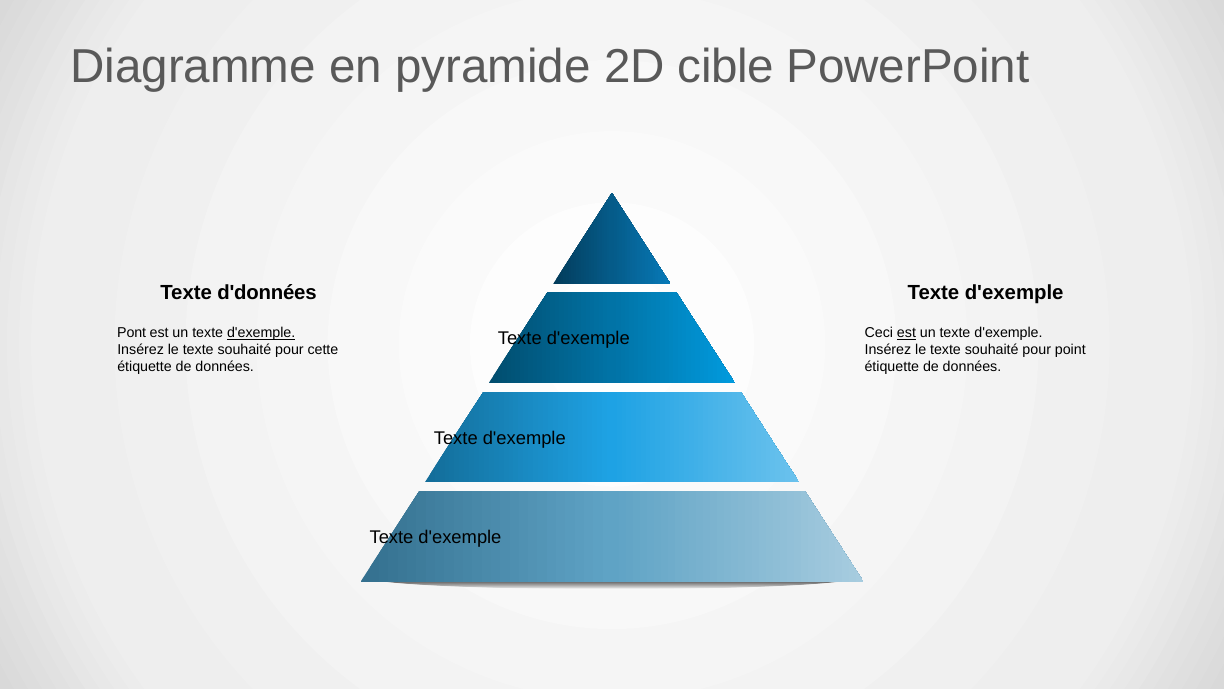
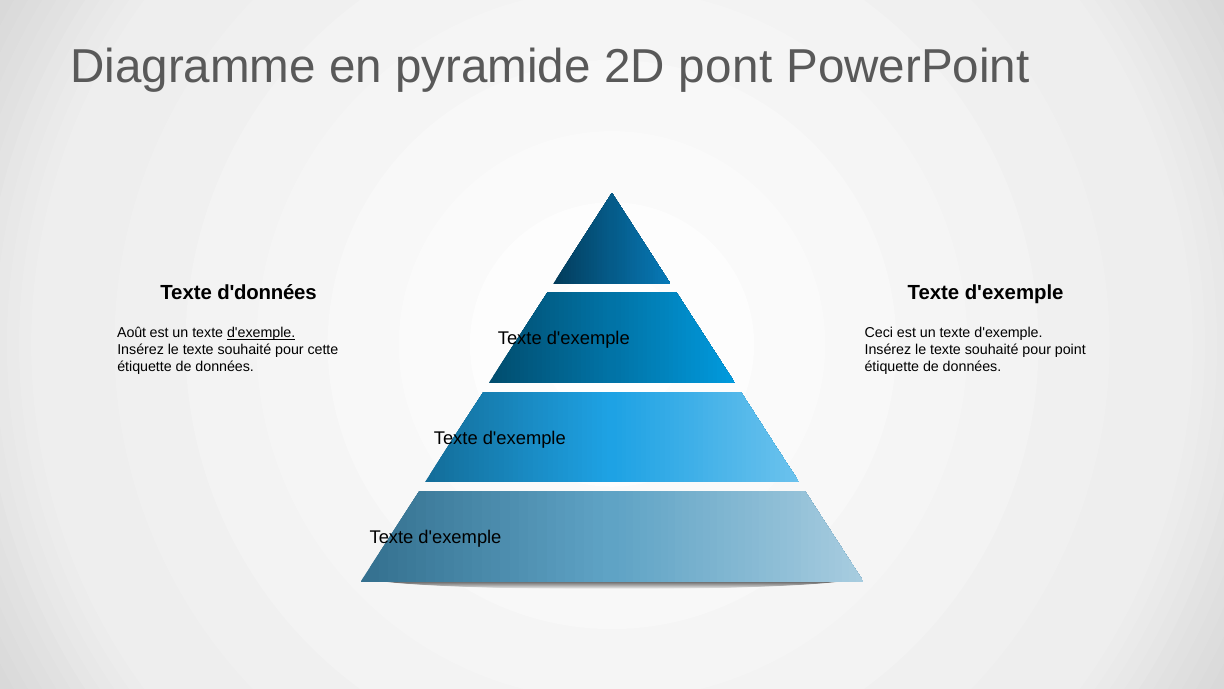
cible: cible -> pont
Pont: Pont -> Août
est at (906, 333) underline: present -> none
